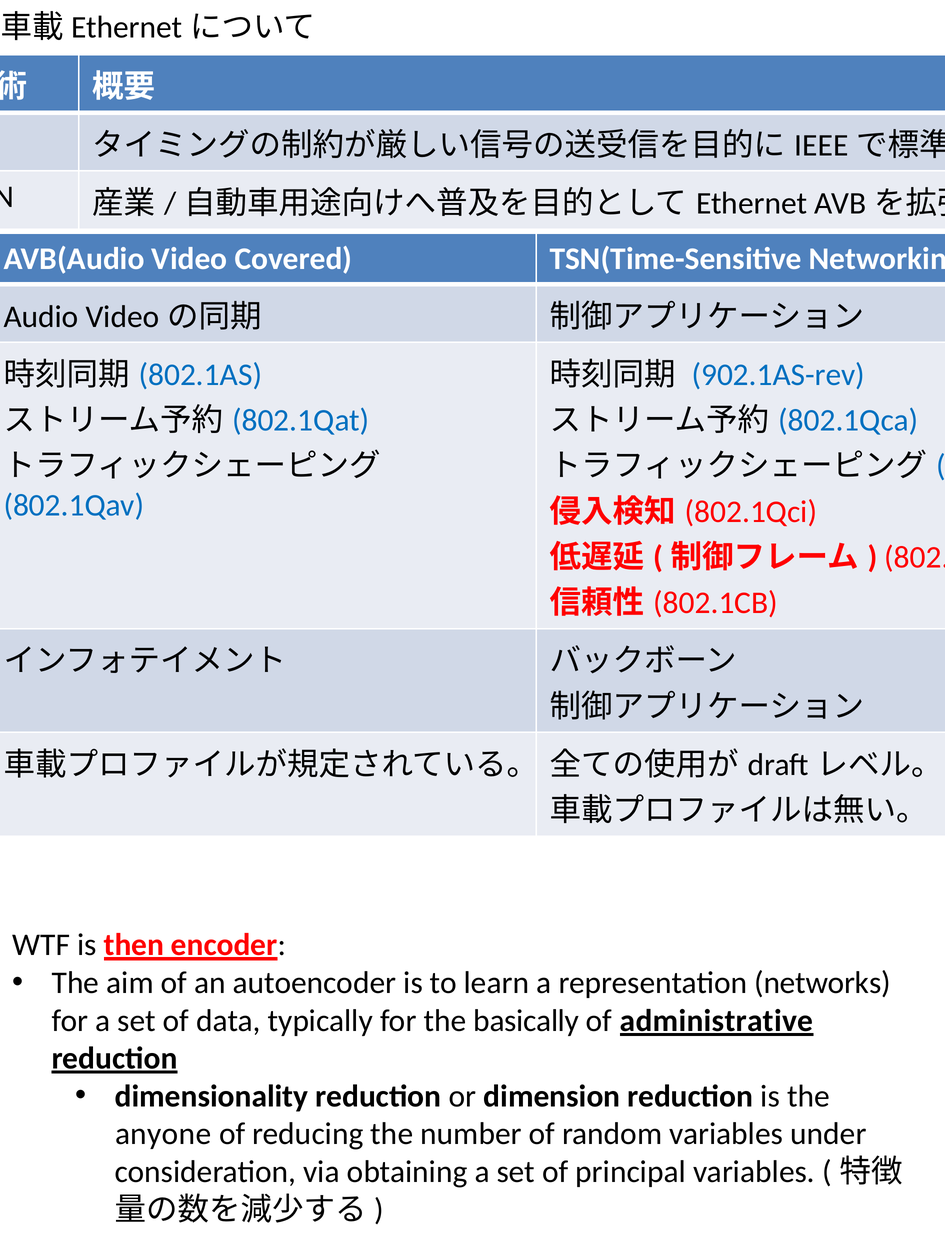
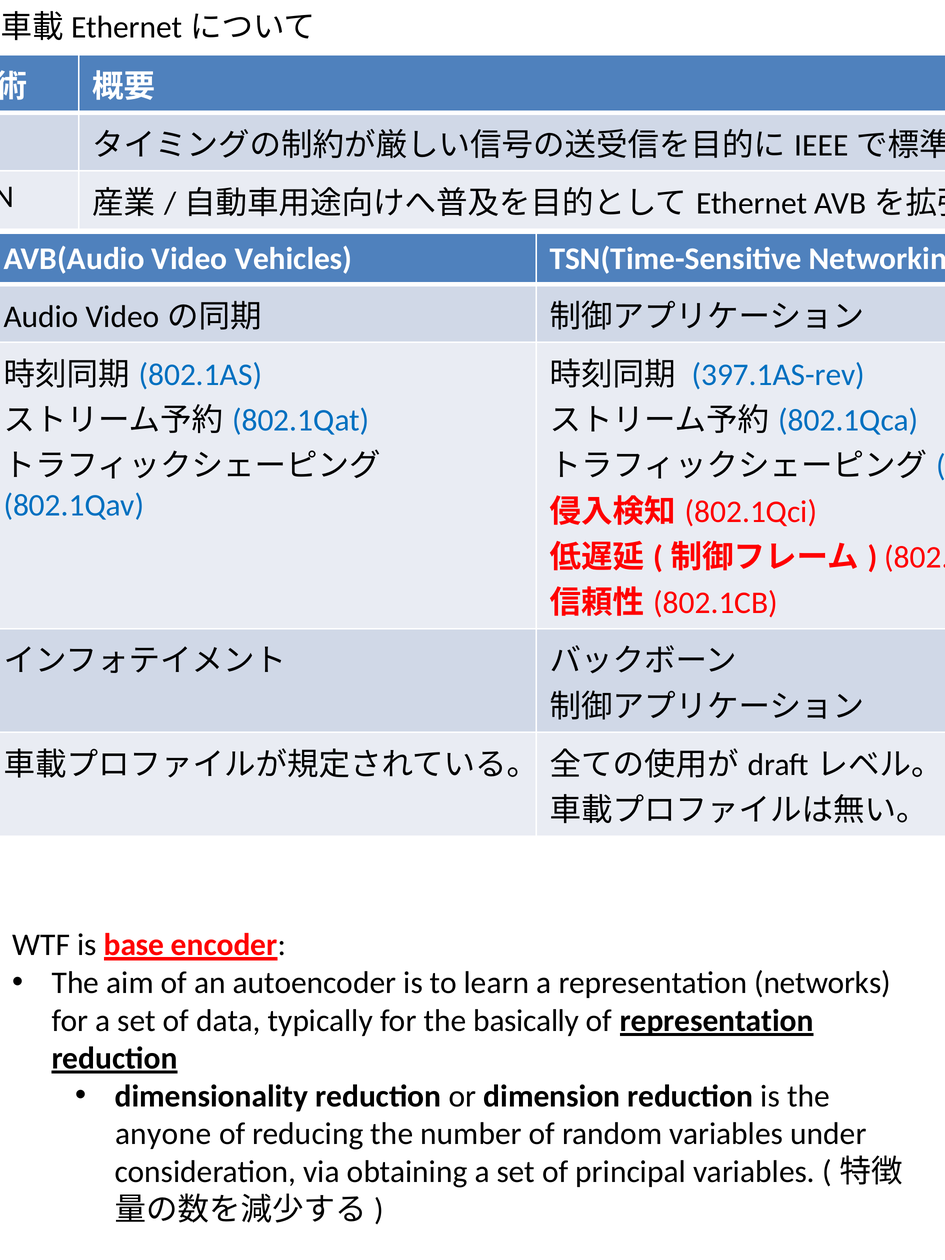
Covered: Covered -> Vehicles
902.1AS-rev: 902.1AS-rev -> 397.1AS-rev
then: then -> base
of administrative: administrative -> representation
